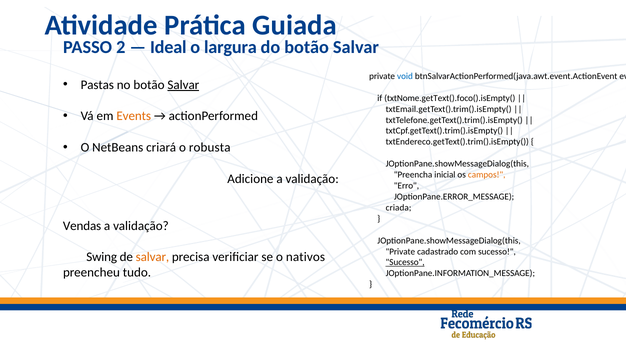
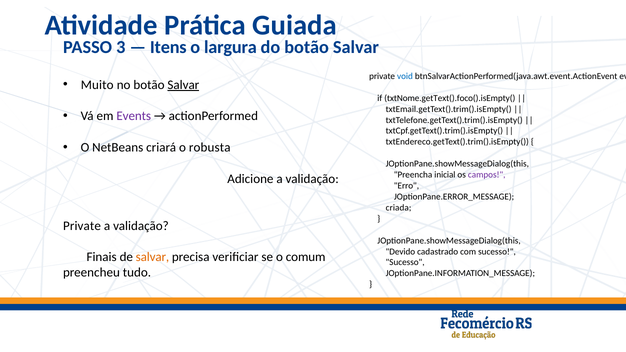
2: 2 -> 3
Ideal: Ideal -> Itens
Pastas: Pastas -> Muito
Events colour: orange -> purple
campos colour: orange -> purple
Vendas at (82, 226): Vendas -> Private
Private at (400, 252): Private -> Devido
Swing: Swing -> Finais
nativos: nativos -> comum
Sucesso at (405, 263) underline: present -> none
